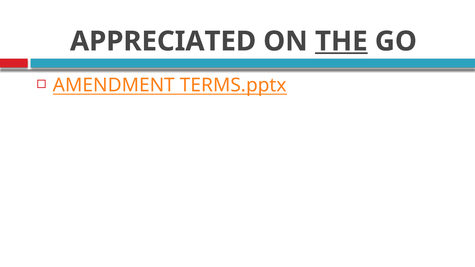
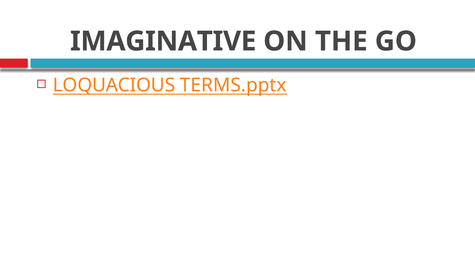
APPRECIATED: APPRECIATED -> IMAGINATIVE
THE underline: present -> none
AMENDMENT: AMENDMENT -> LOQUACIOUS
